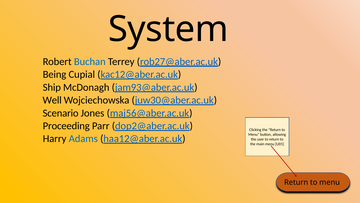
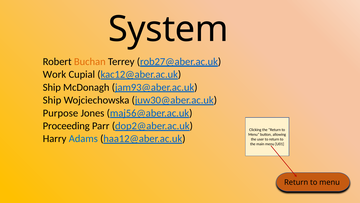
Buchan colour: blue -> orange
Being: Being -> Work
Well at (52, 100): Well -> Ship
Scenario: Scenario -> Purpose
